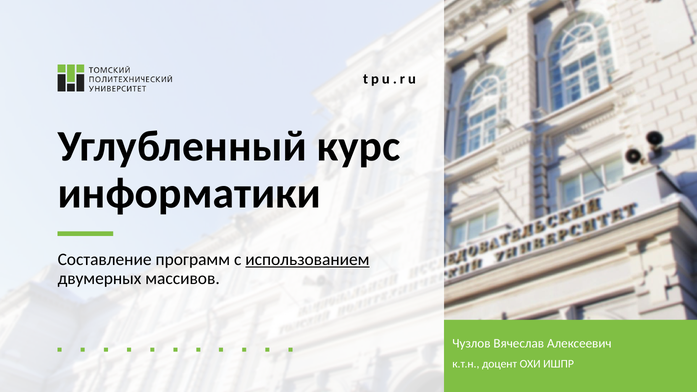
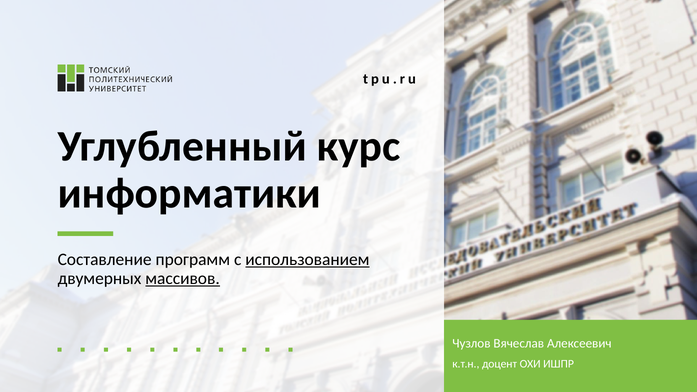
массивов underline: none -> present
